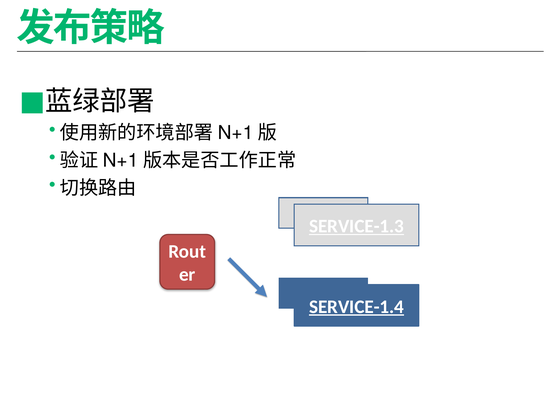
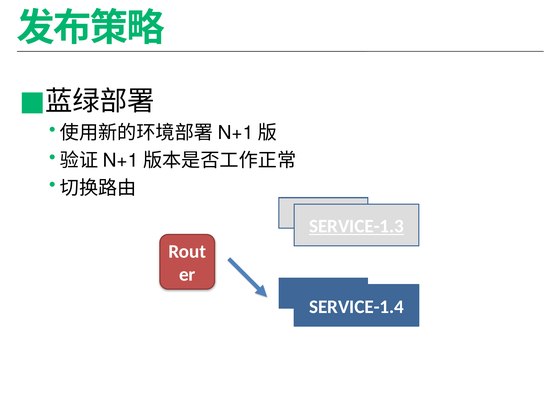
SERVICE-1.4 underline: present -> none
